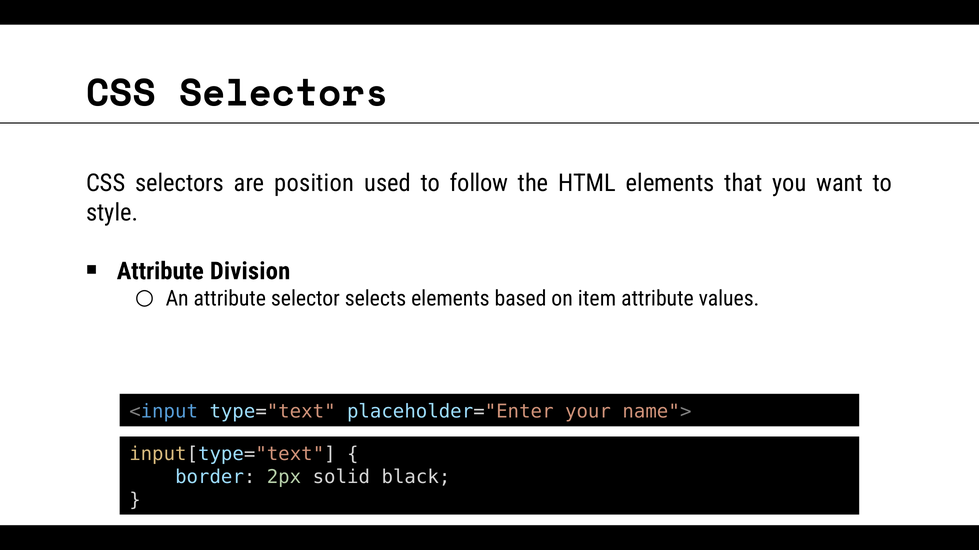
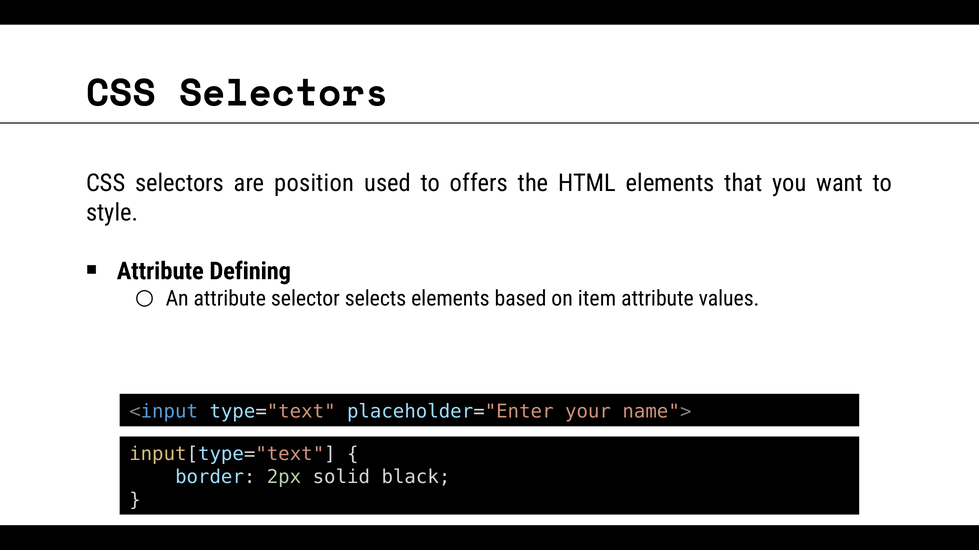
follow: follow -> offers
Division: Division -> Defining
